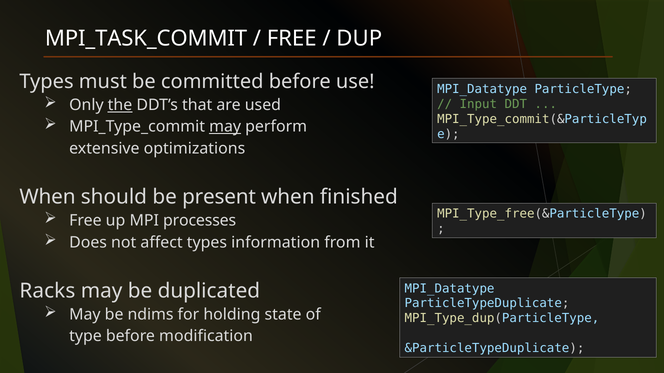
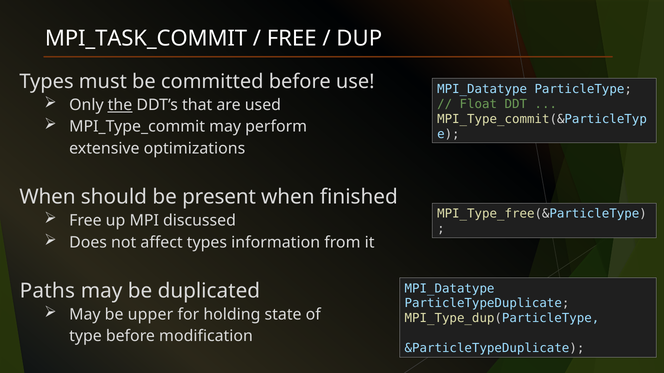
Input: Input -> Float
may at (225, 127) underline: present -> none
processes: processes -> discussed
Racks: Racks -> Paths
ndims: ndims -> upper
